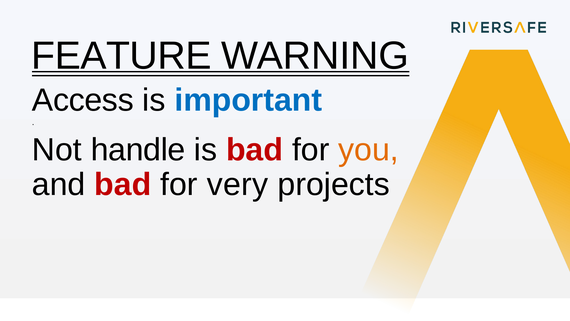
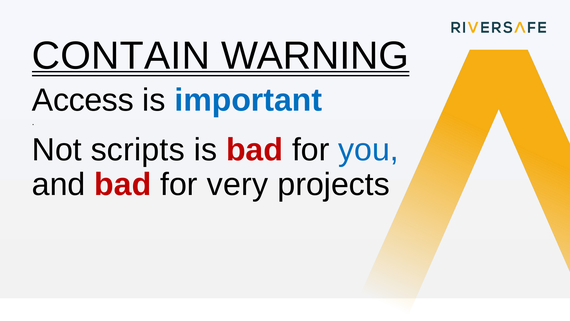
FEATURE: FEATURE -> CONTAIN
handle: handle -> scripts
you colour: orange -> blue
